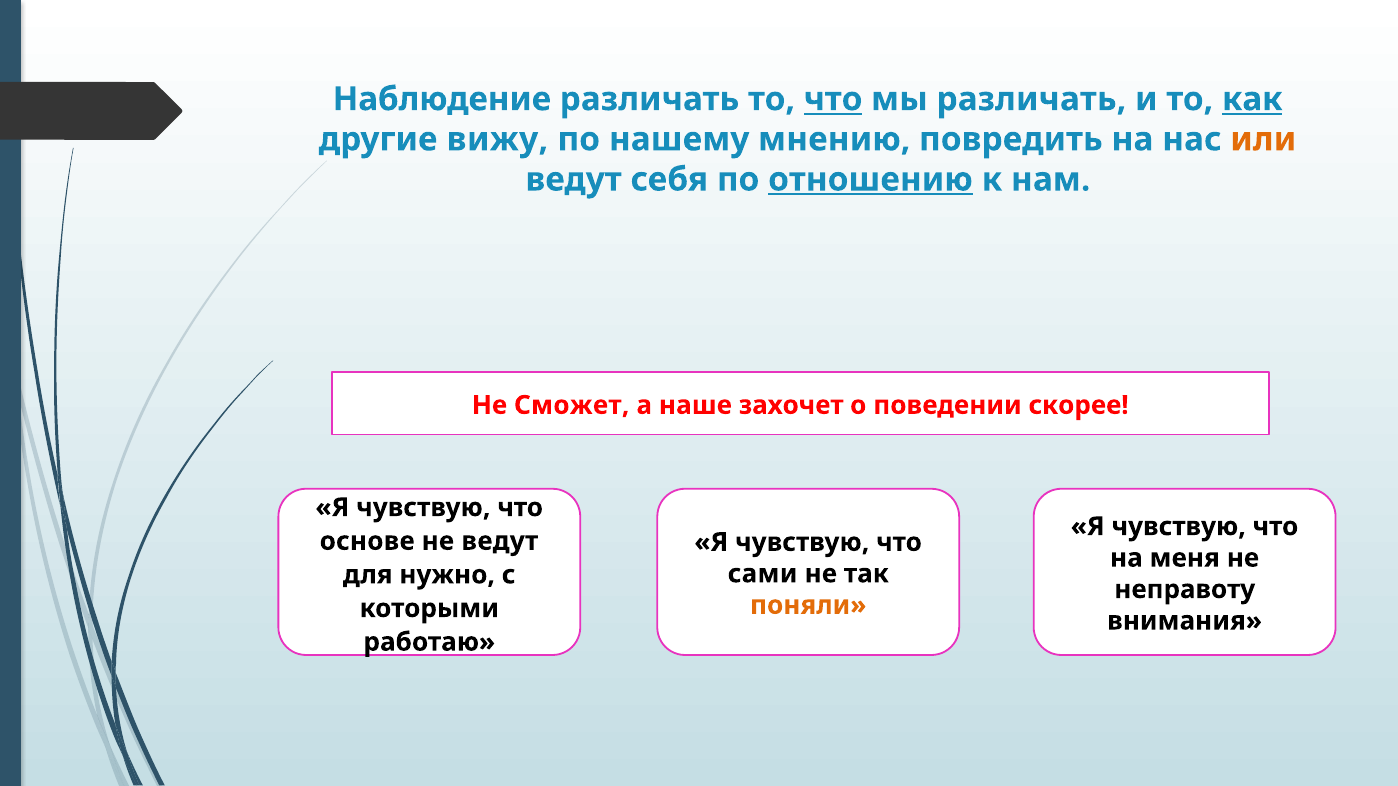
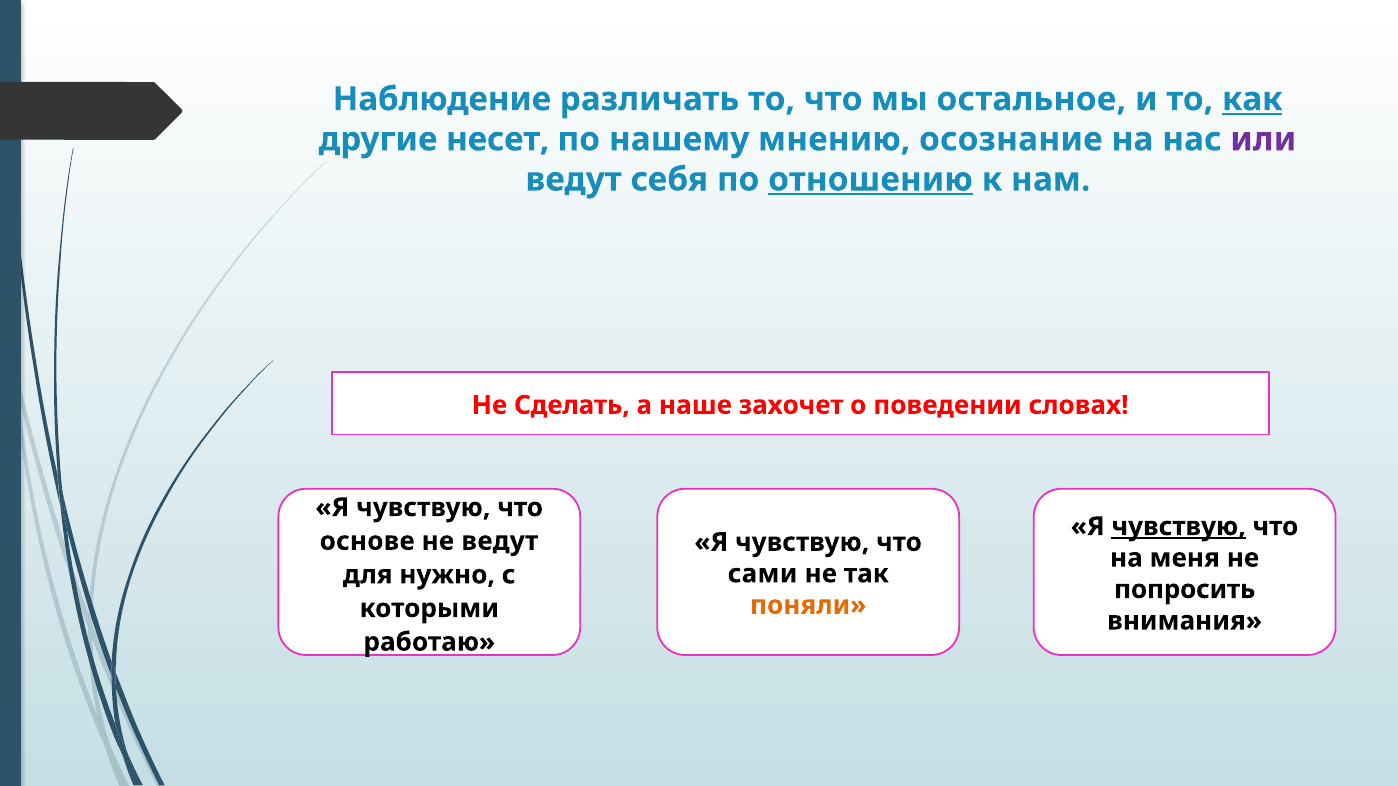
что at (833, 99) underline: present -> none
мы различать: различать -> остальное
вижу: вижу -> несет
повредить: повредить -> осознание
или colour: orange -> purple
Сможет: Сможет -> Сделать
скорее: скорее -> словах
чувствую at (1179, 527) underline: none -> present
неправоту: неправоту -> попросить
